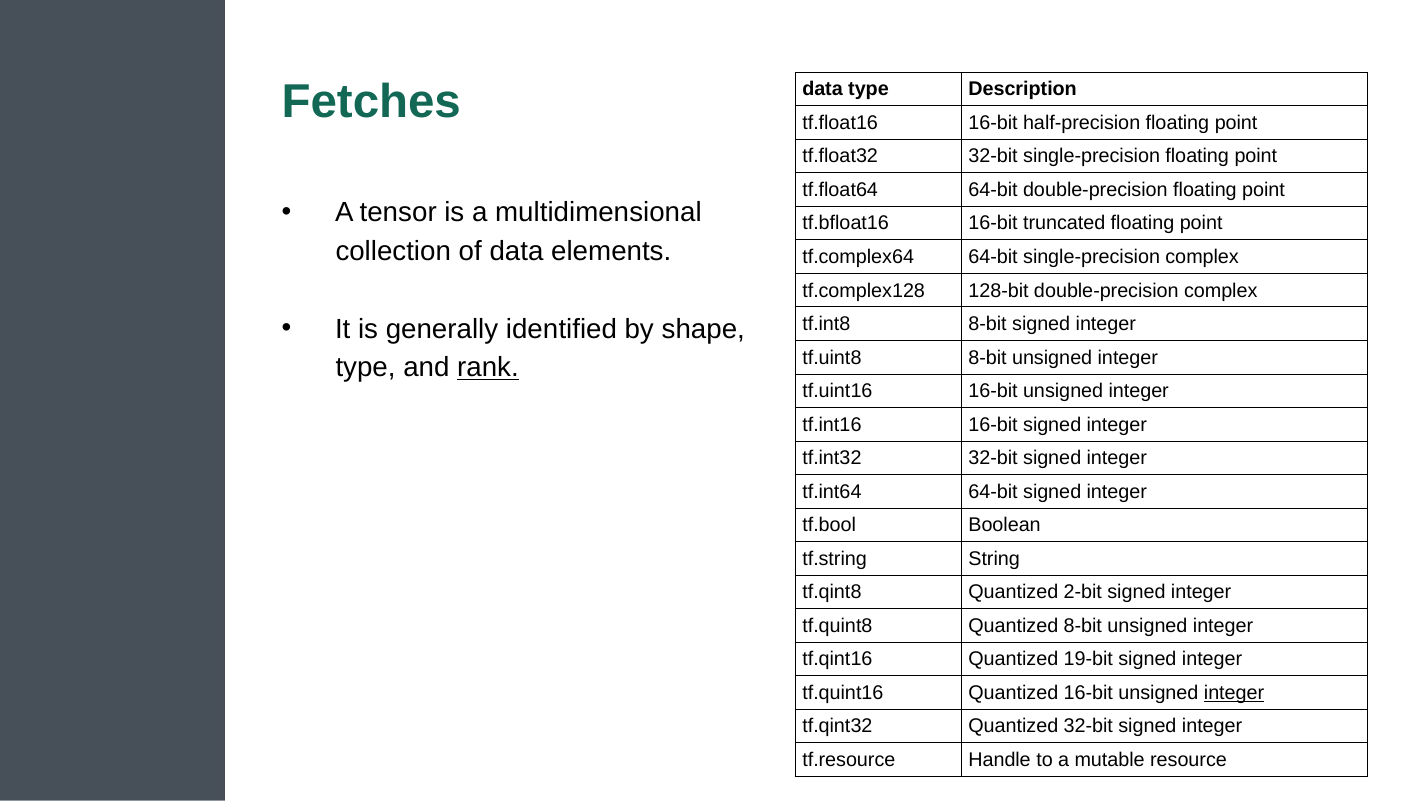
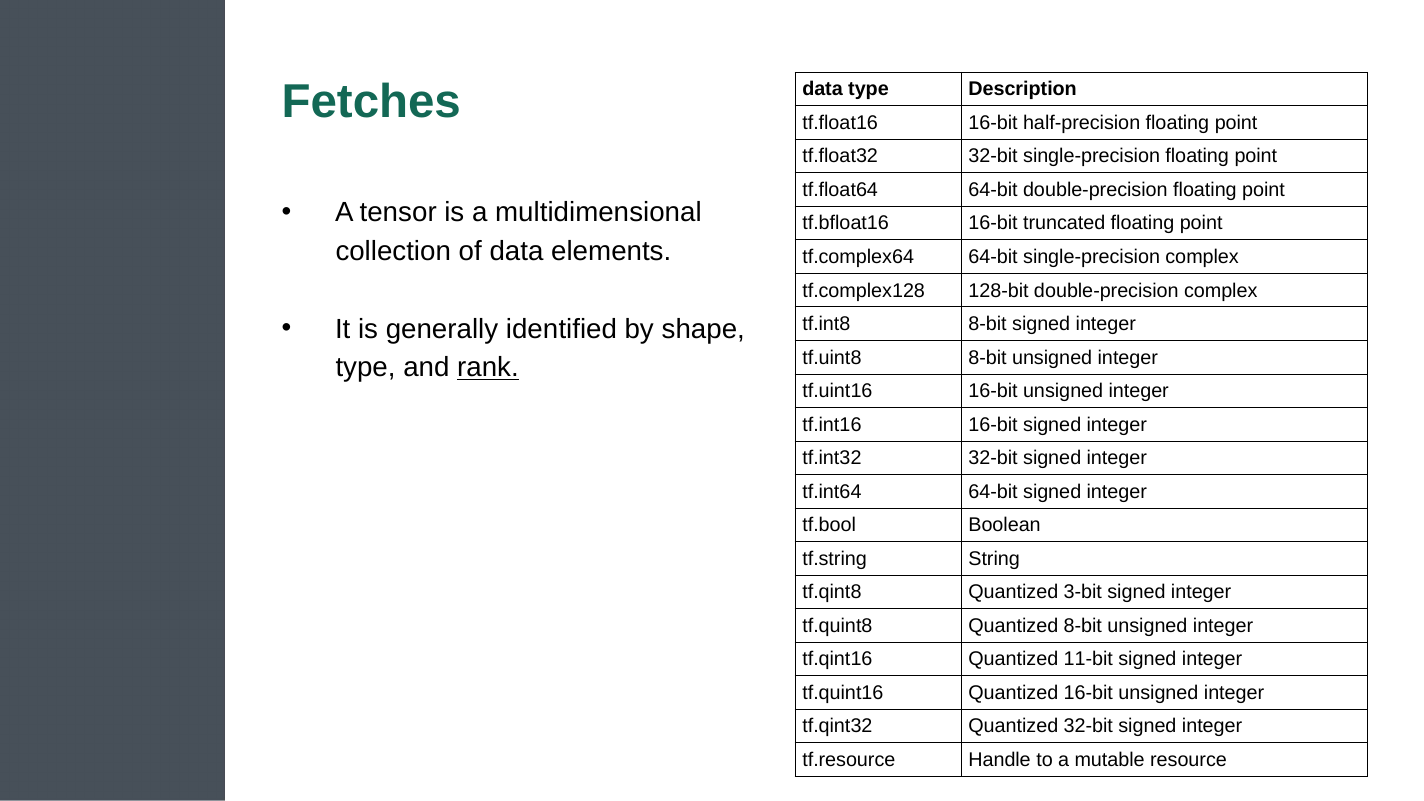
2-bit: 2-bit -> 3-bit
19-bit: 19-bit -> 11-bit
integer at (1234, 693) underline: present -> none
